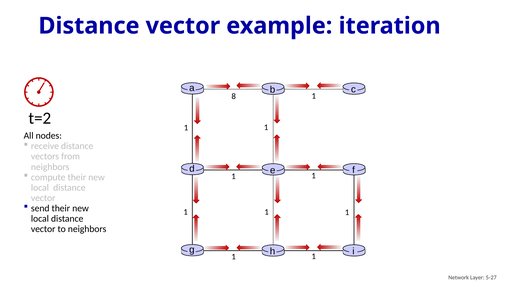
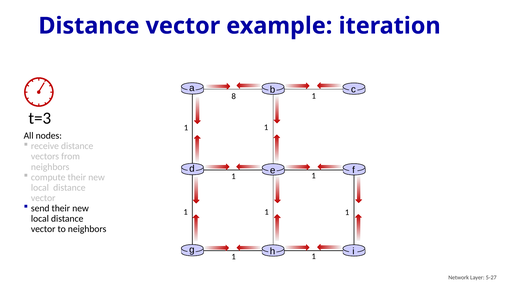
t=2: t=2 -> t=3
